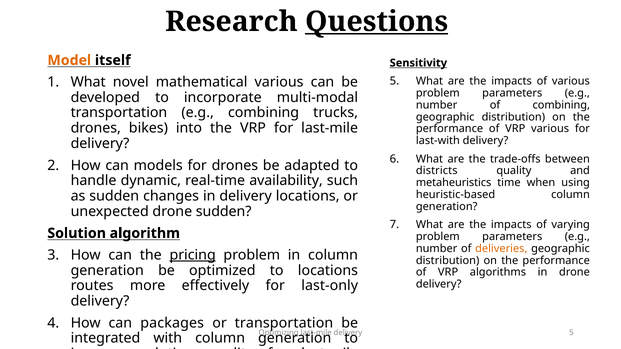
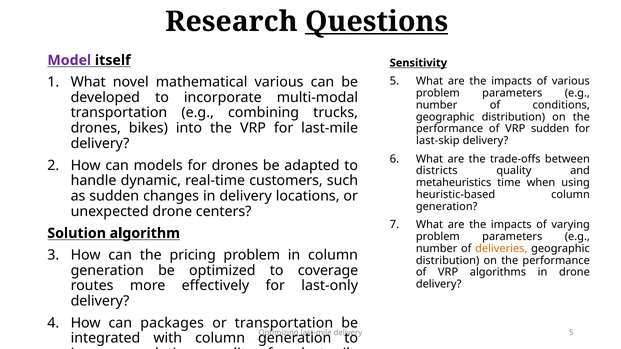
Model colour: orange -> purple
of combining: combining -> conditions
VRP various: various -> sudden
last-with: last-with -> last-skip
availability: availability -> customers
drone sudden: sudden -> centers
pricing underline: present -> none
to locations: locations -> coverage
